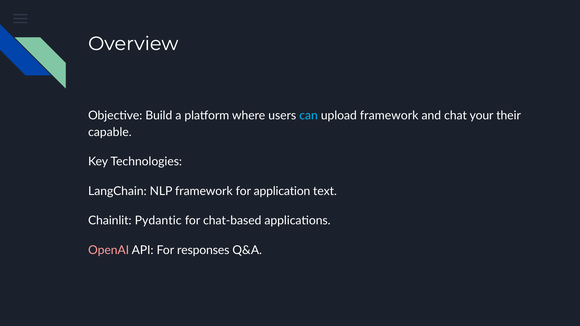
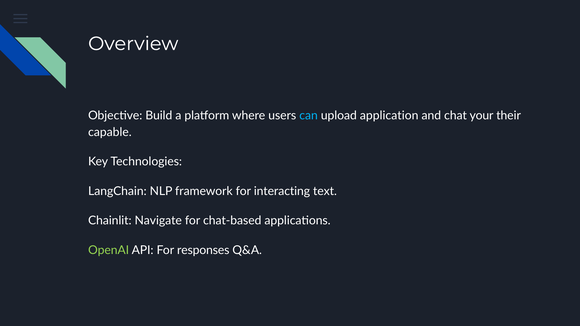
upload framework: framework -> application
application: application -> interacting
Pydantic: Pydantic -> Navigate
OpenAI colour: pink -> light green
